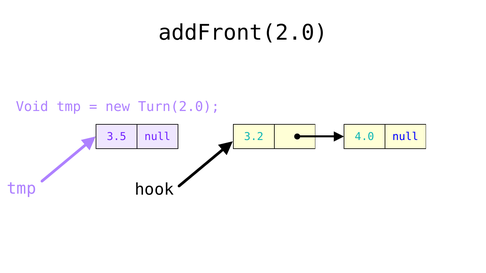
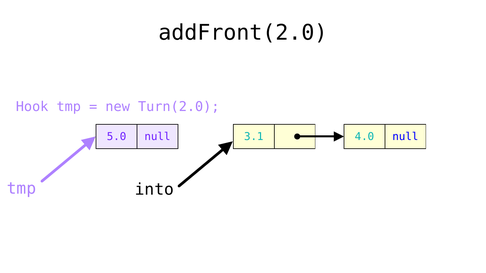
Void: Void -> Hook
3.5: 3.5 -> 5.0
3.2: 3.2 -> 3.1
hook: hook -> into
